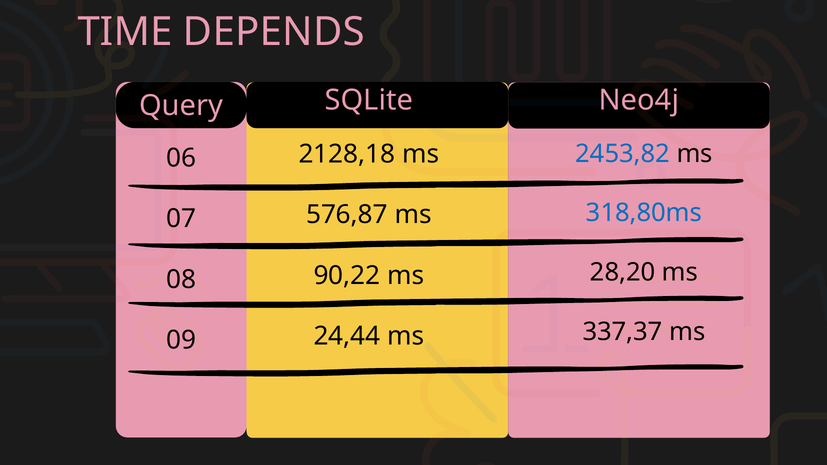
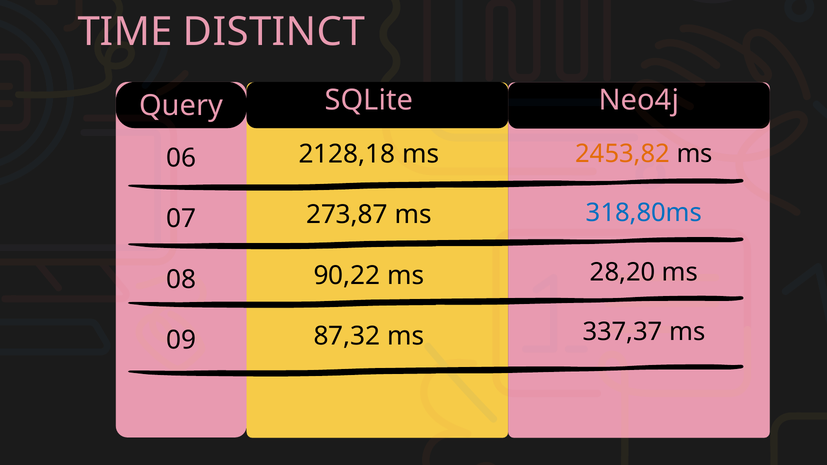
DEPENDS: DEPENDS -> DISTINCT
2453,82 colour: blue -> orange
576,87: 576,87 -> 273,87
24,44: 24,44 -> 87,32
